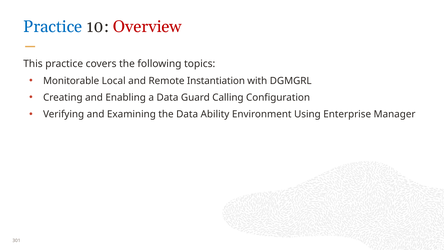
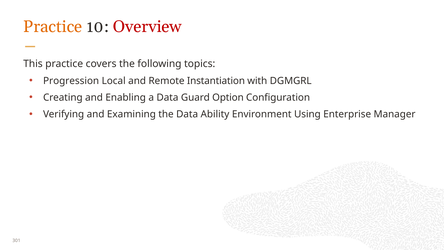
Practice at (53, 27) colour: blue -> orange
Monitorable: Monitorable -> Progression
Calling: Calling -> Option
